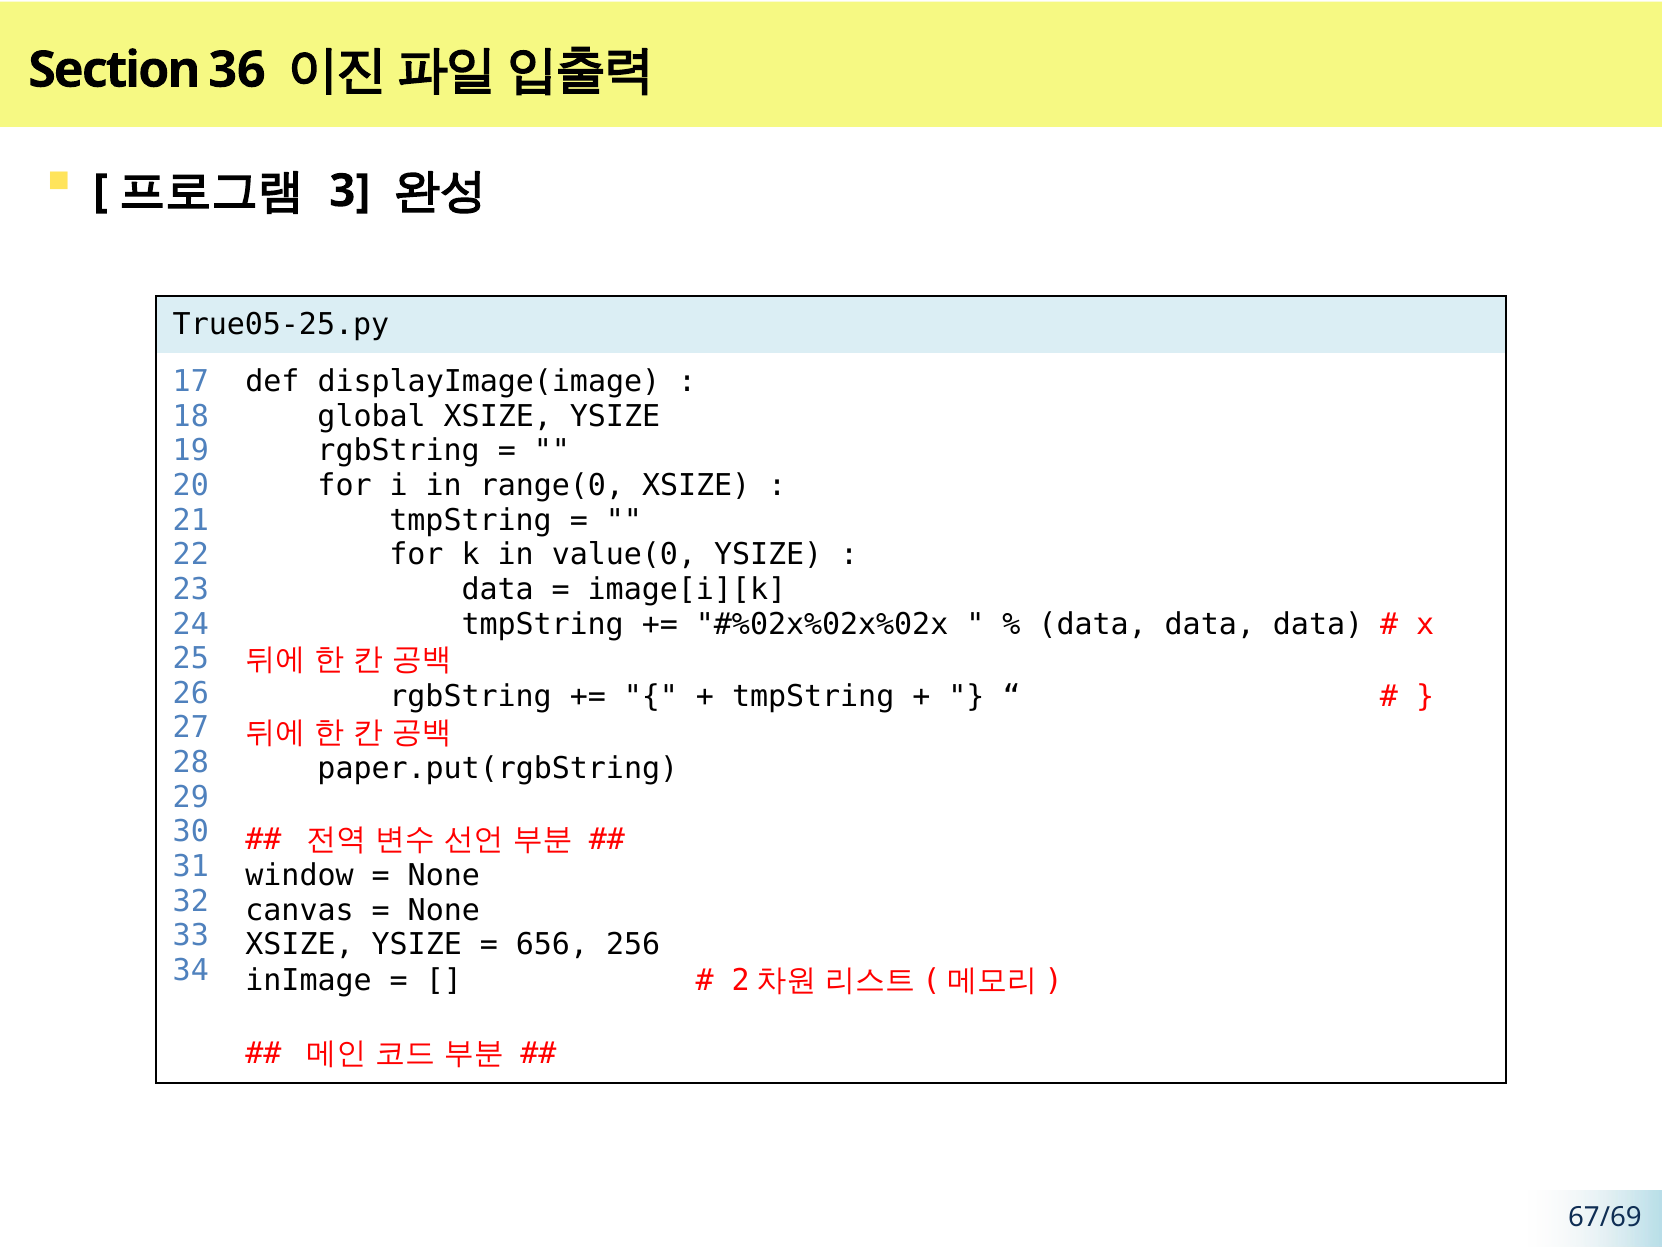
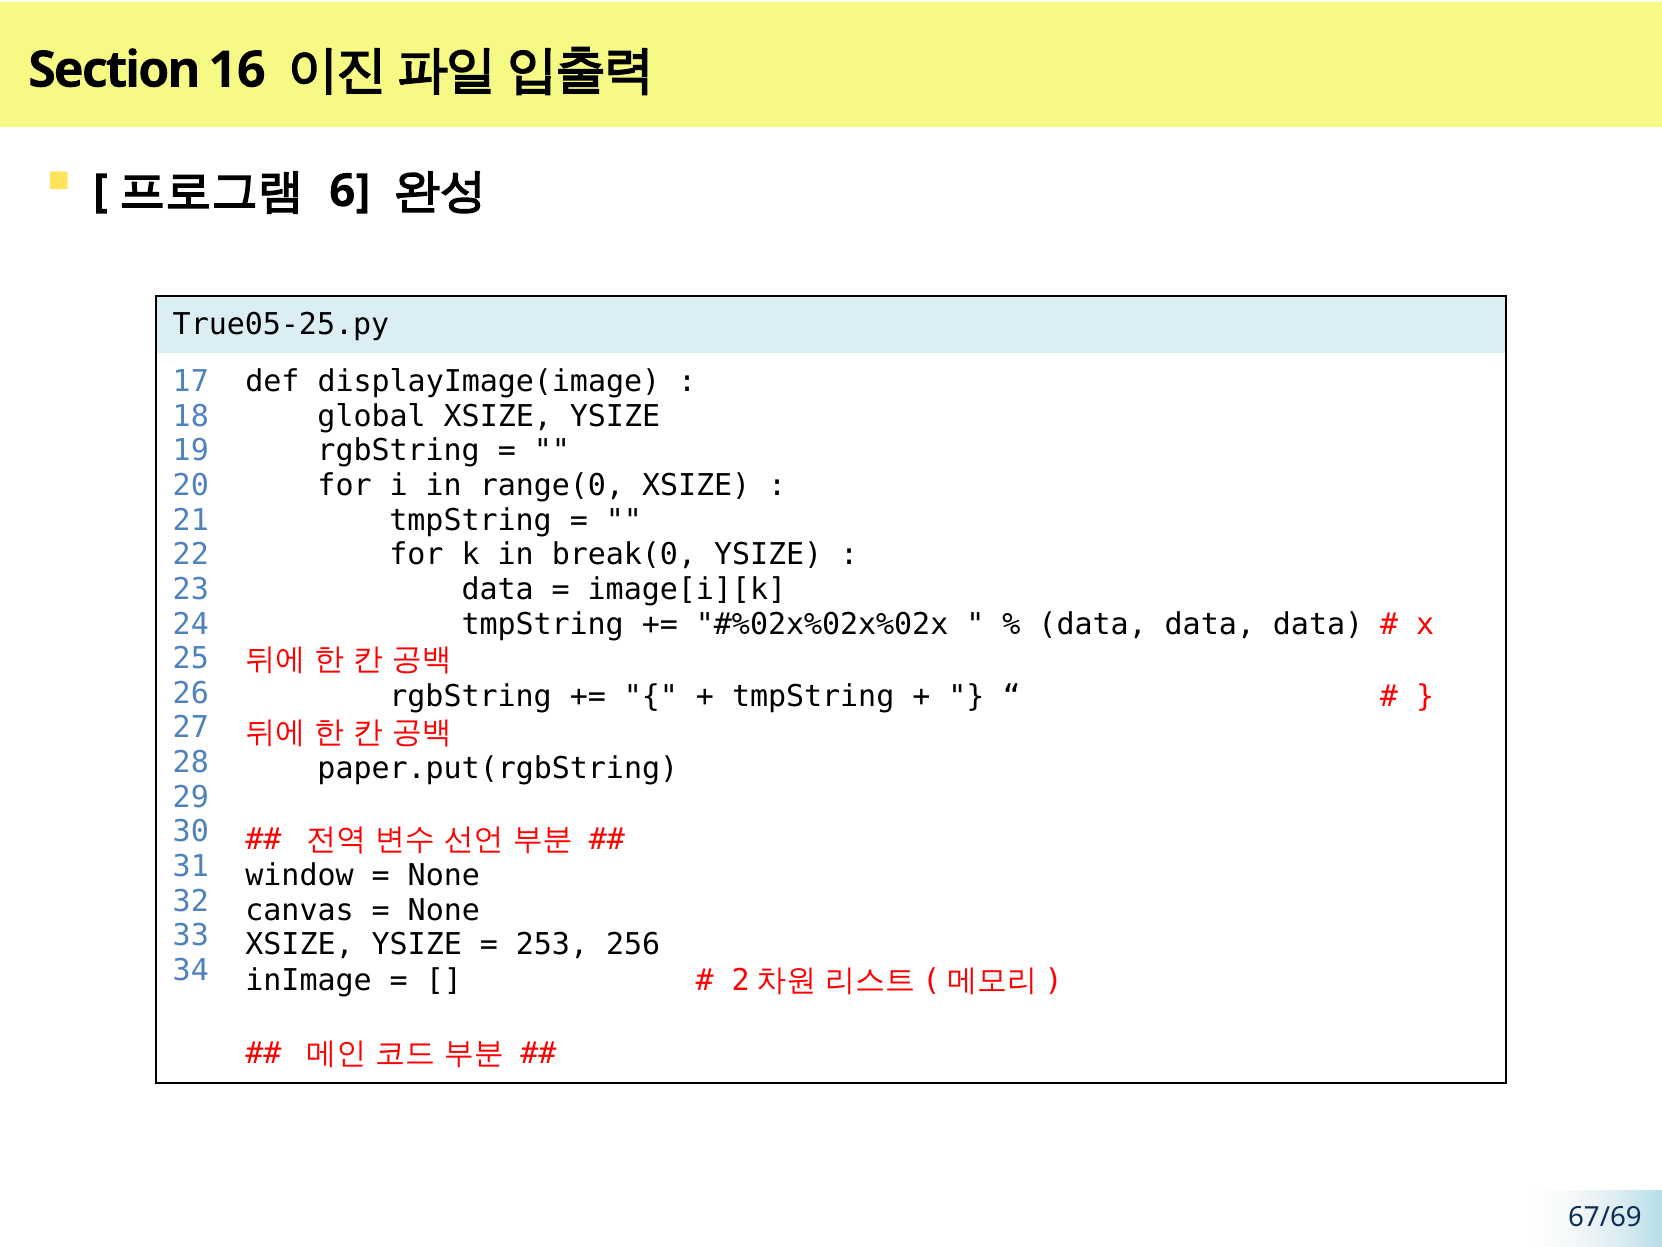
36: 36 -> 16
3: 3 -> 6
value(0: value(0 -> break(0
656: 656 -> 253
